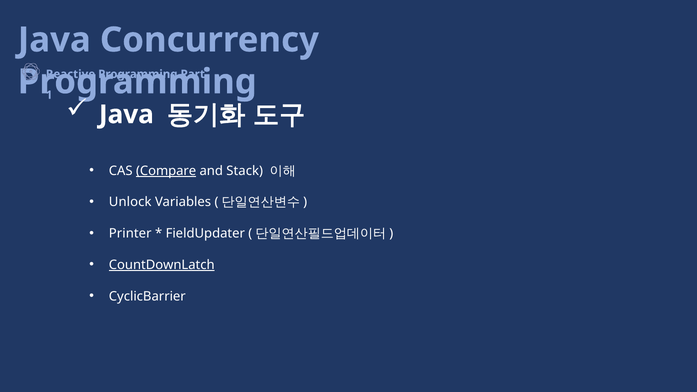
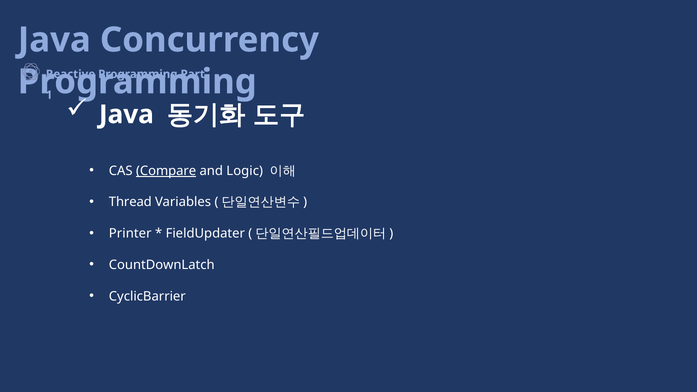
Stack: Stack -> Logic
Unlock: Unlock -> Thread
CountDownLatch underline: present -> none
